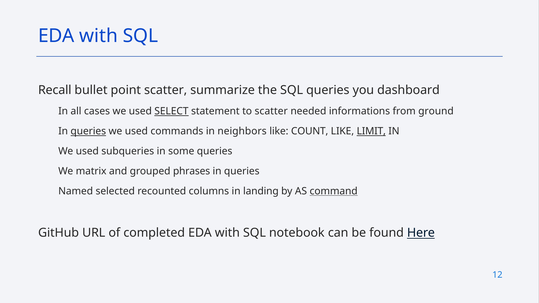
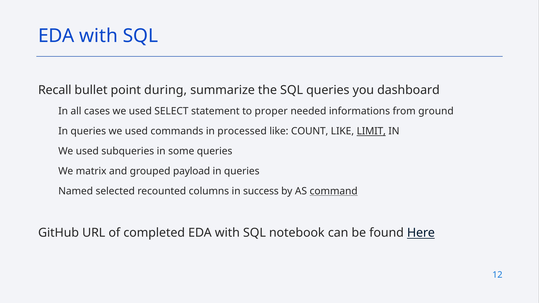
point scatter: scatter -> during
SELECT underline: present -> none
to scatter: scatter -> proper
queries at (88, 131) underline: present -> none
neighbors: neighbors -> processed
phrases: phrases -> payload
landing: landing -> success
